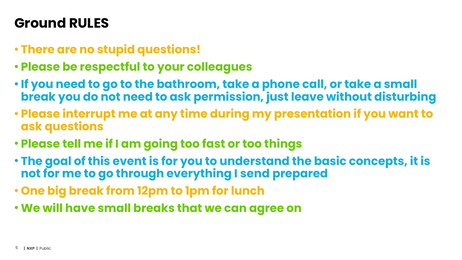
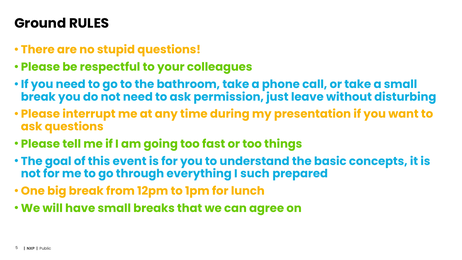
send: send -> such
